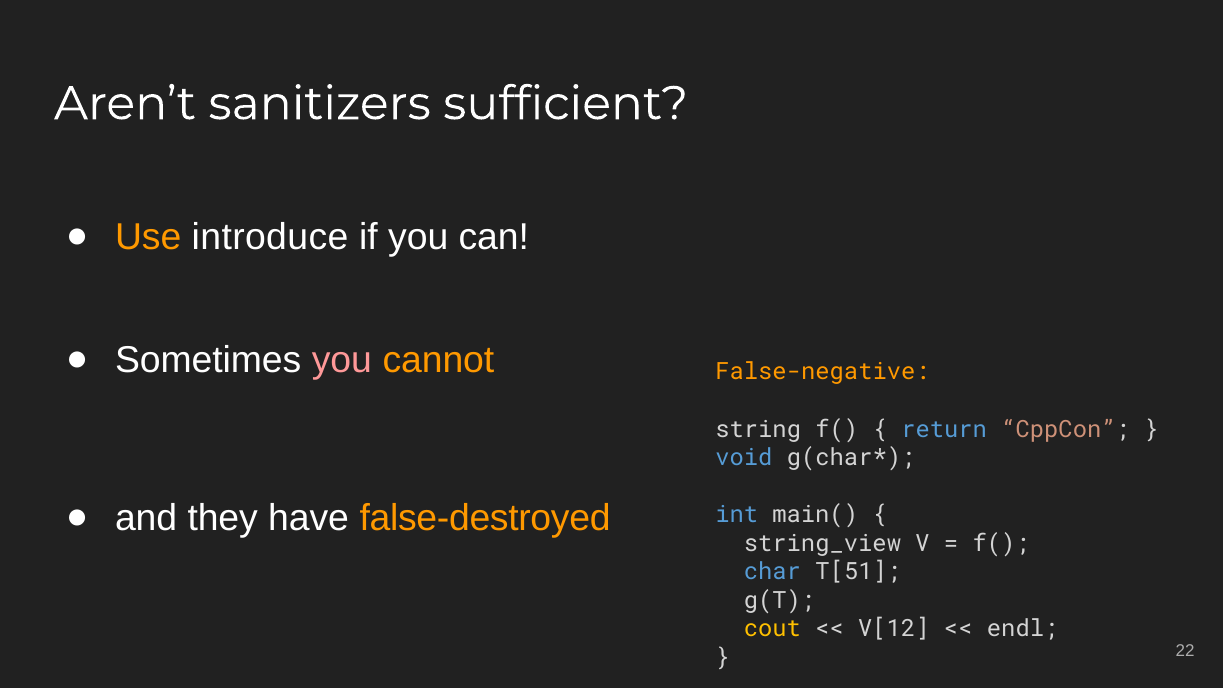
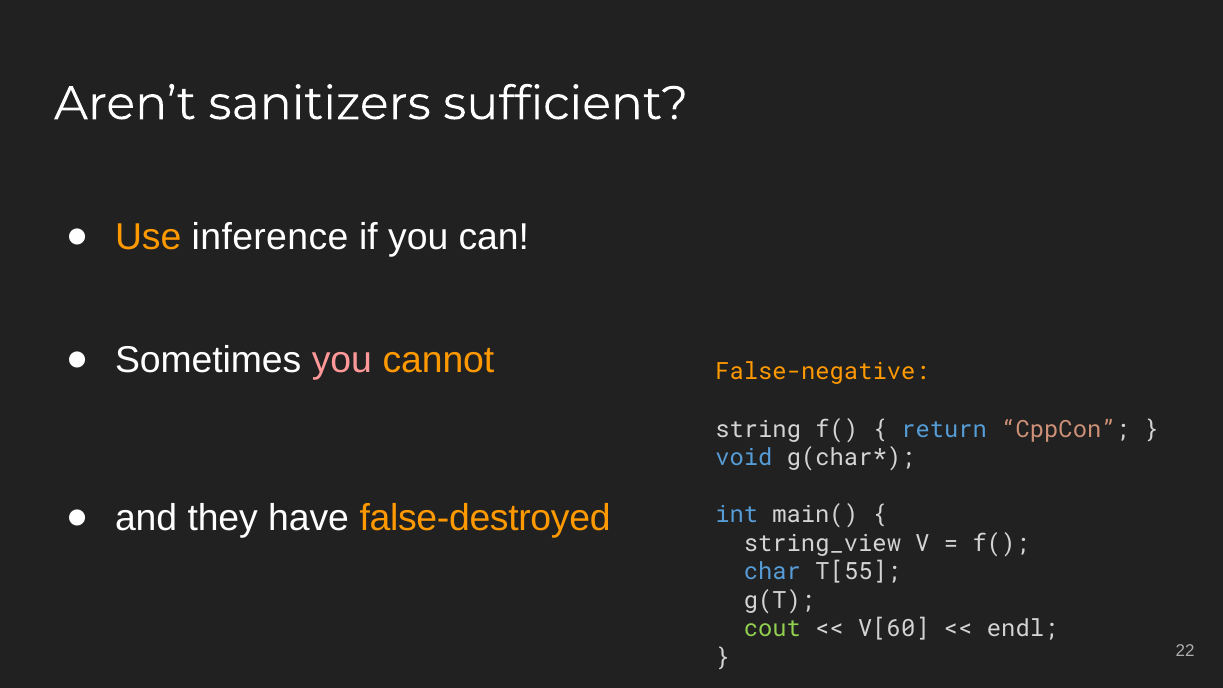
introduce: introduce -> inference
T[51: T[51 -> T[55
cout colour: yellow -> light green
V[12: V[12 -> V[60
